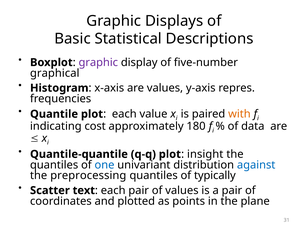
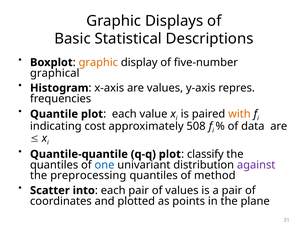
graphic at (98, 62) colour: purple -> orange
180: 180 -> 508
insight: insight -> classify
against colour: blue -> purple
typically: typically -> method
text: text -> into
